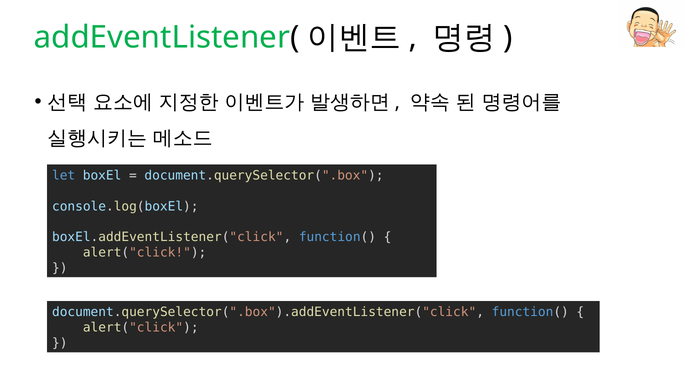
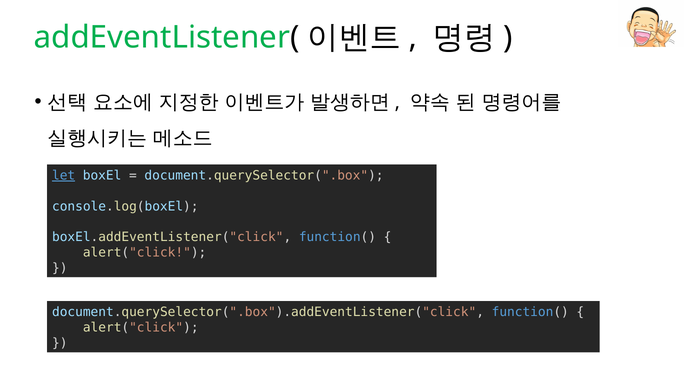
let underline: none -> present
